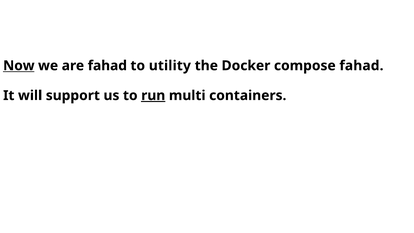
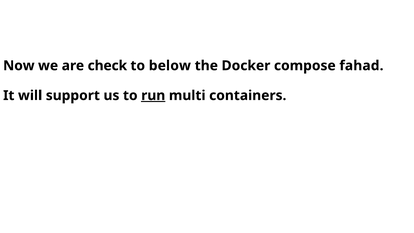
Now underline: present -> none
are fahad: fahad -> check
utility: utility -> below
